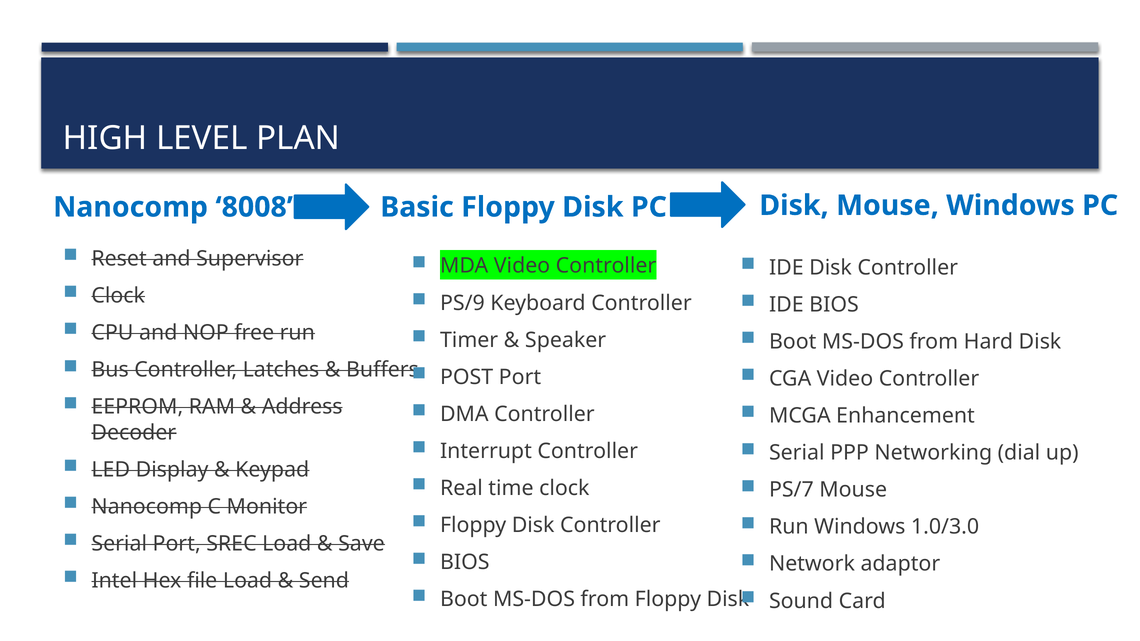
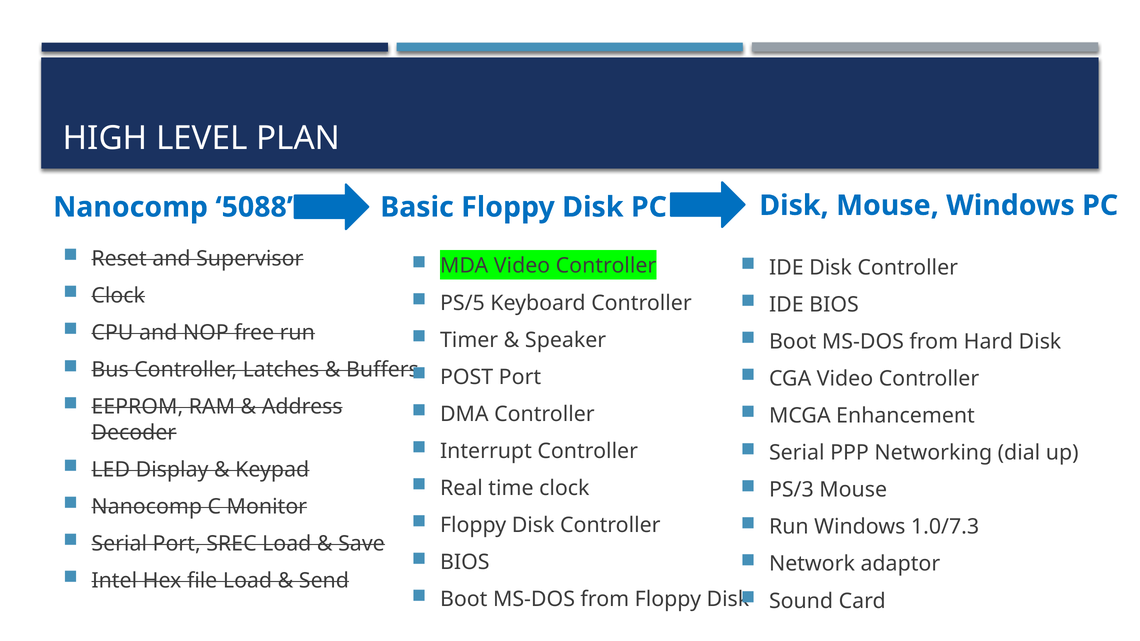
8008: 8008 -> 5088
PS/9: PS/9 -> PS/5
PS/7: PS/7 -> PS/3
1.0/3.0: 1.0/3.0 -> 1.0/7.3
